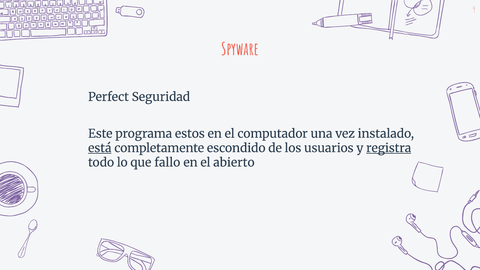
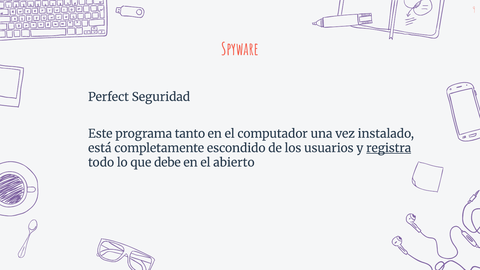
estos: estos -> tanto
está underline: present -> none
fallo: fallo -> debe
